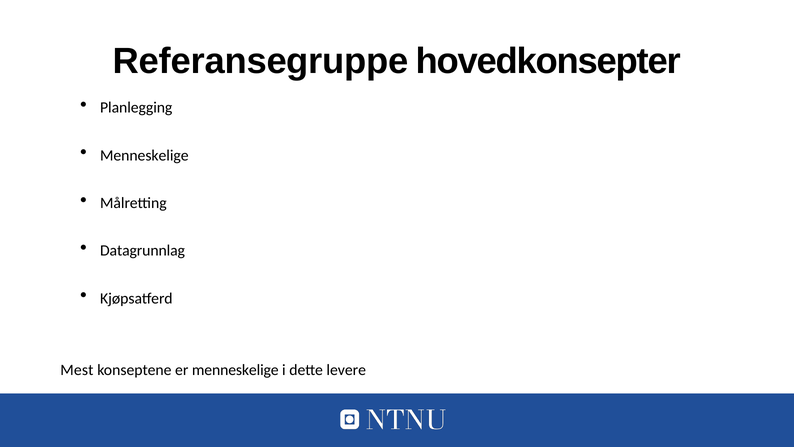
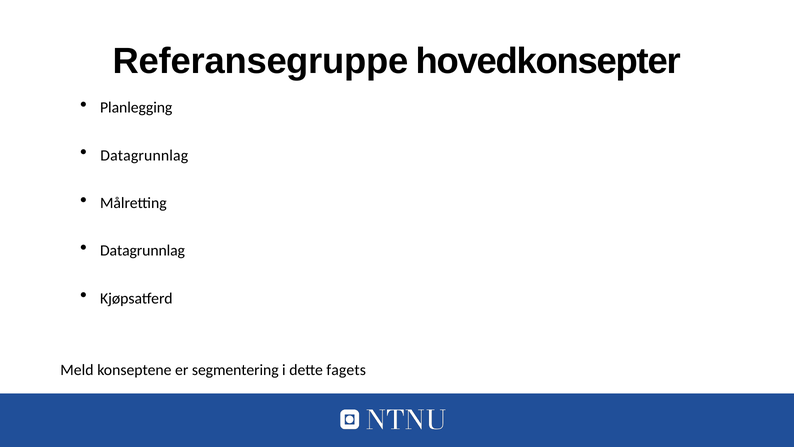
Menneskelige at (144, 155): Menneskelige -> Datagrunnlag
Mest: Mest -> Meld
er menneskelige: menneskelige -> segmentering
levere: levere -> fagets
